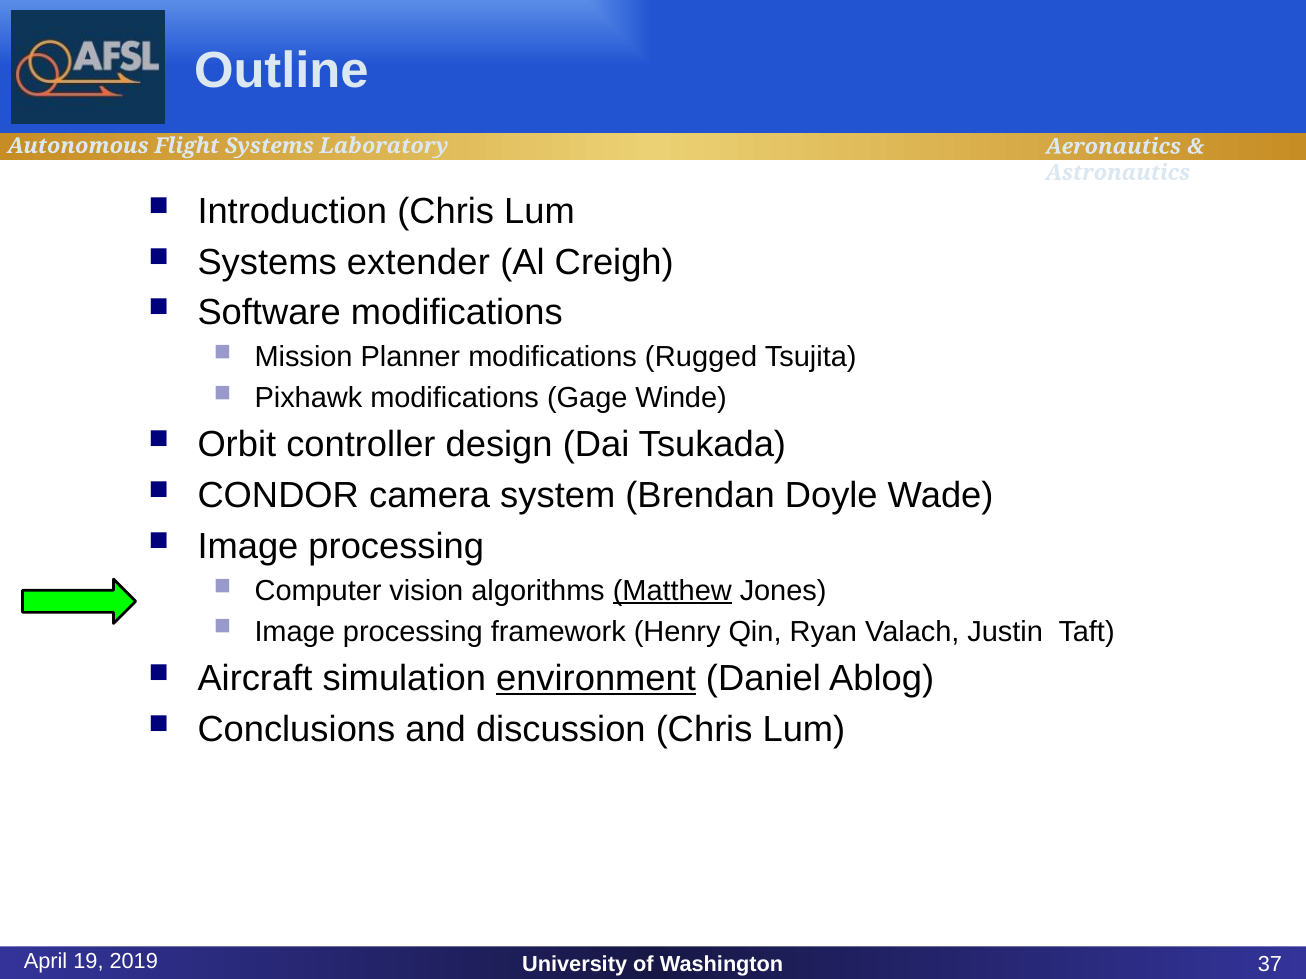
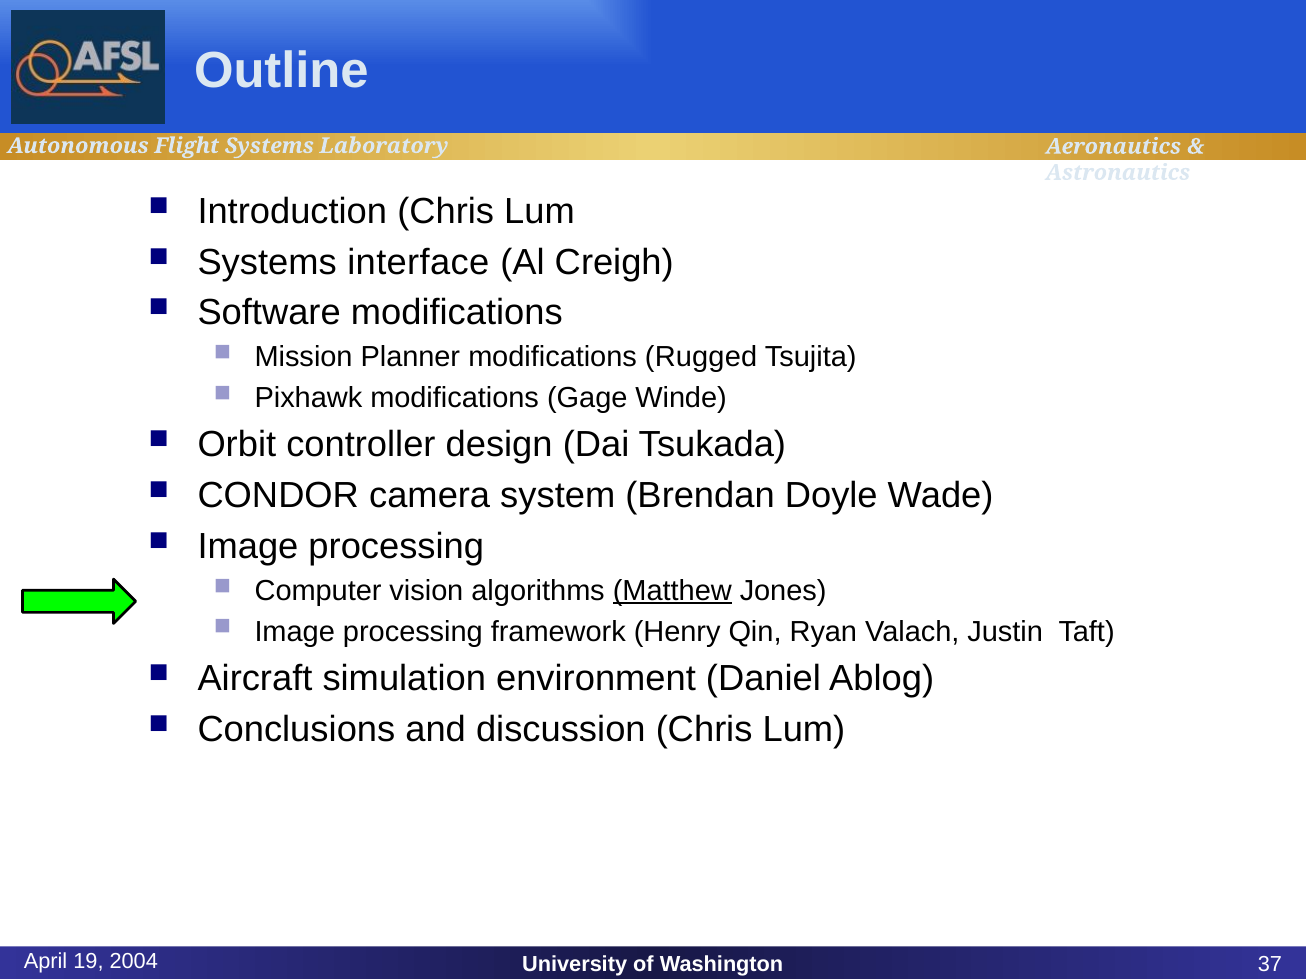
extender: extender -> interface
environment underline: present -> none
2019: 2019 -> 2004
